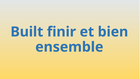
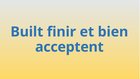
ensemble: ensemble -> acceptent
